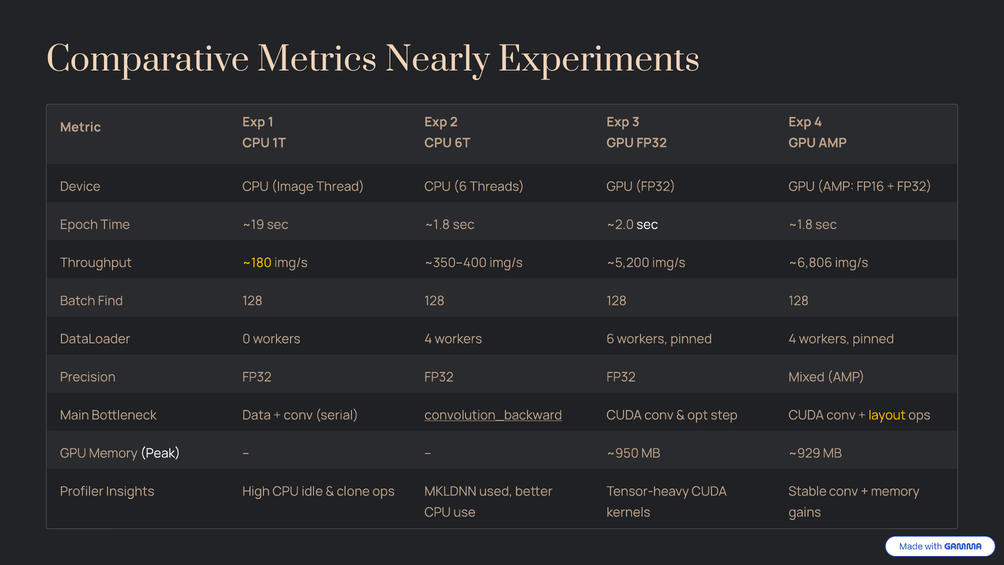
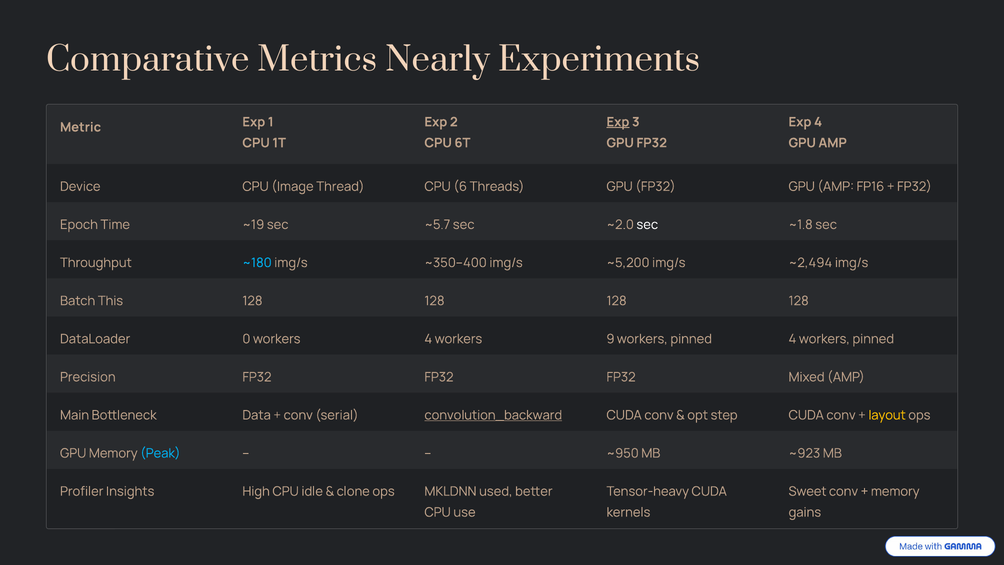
Exp at (618, 122) underline: none -> present
~19 sec ~1.8: ~1.8 -> ~5.7
~180 colour: yellow -> light blue
~6,806: ~6,806 -> ~2,494
Find: Find -> This
workers 6: 6 -> 9
Peak colour: white -> light blue
~929: ~929 -> ~923
Stable: Stable -> Sweet
